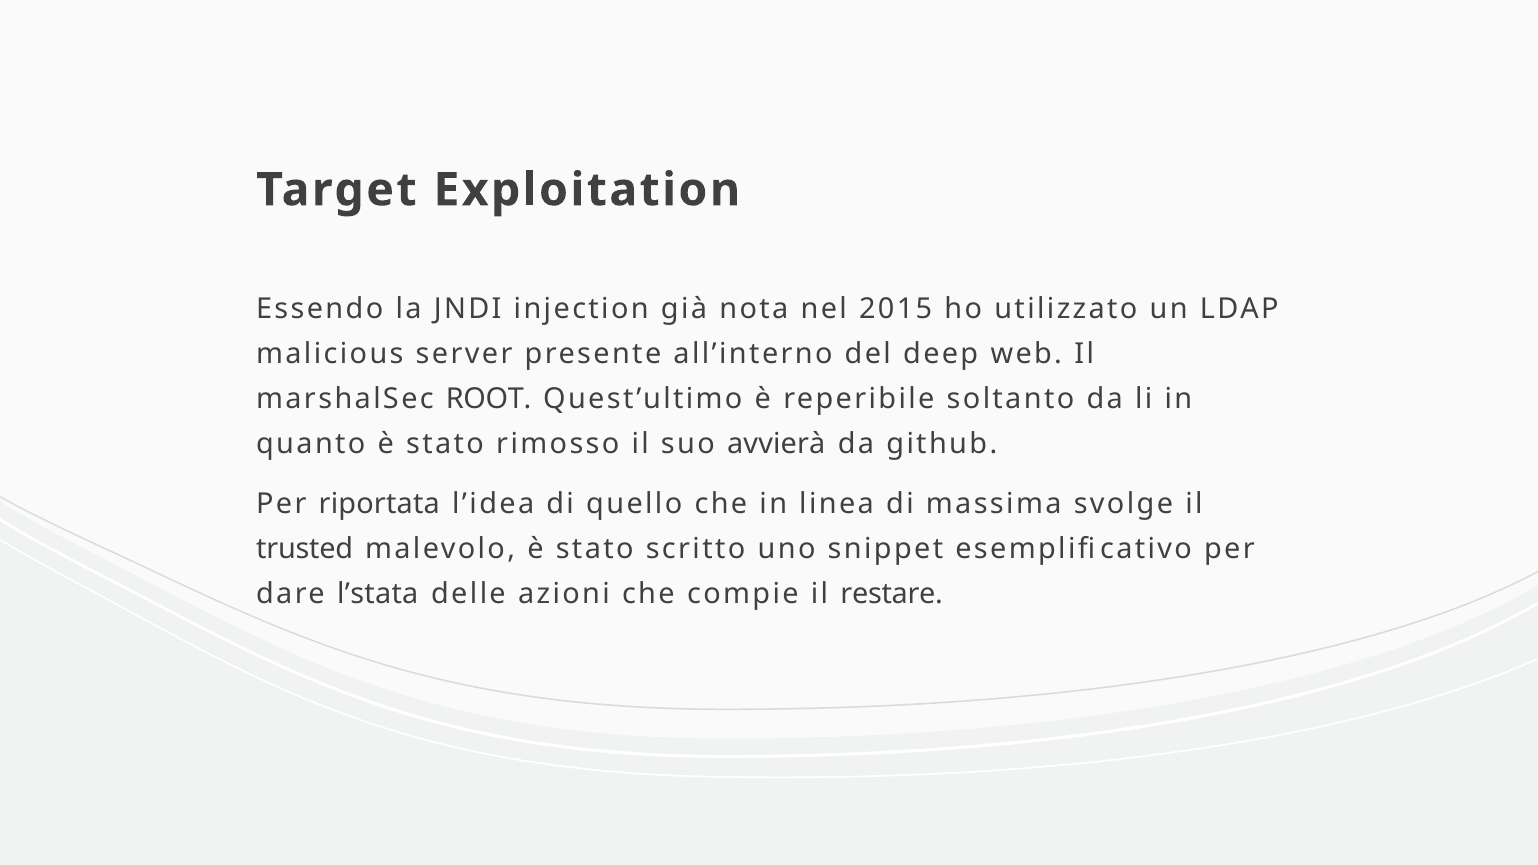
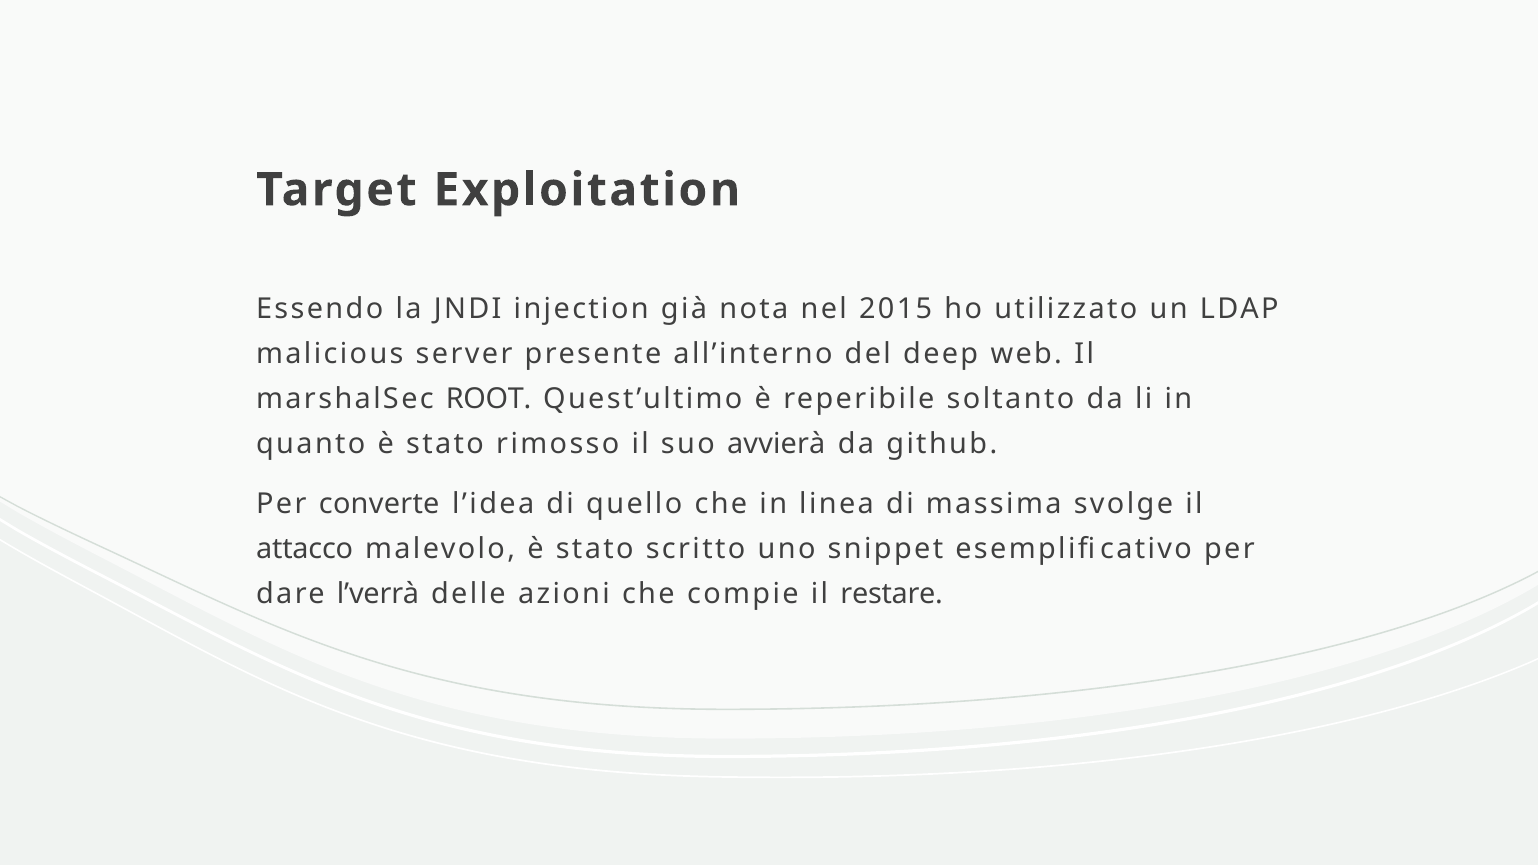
riportata: riportata -> converte
trusted: trusted -> attacco
l’stata: l’stata -> l’verrà
